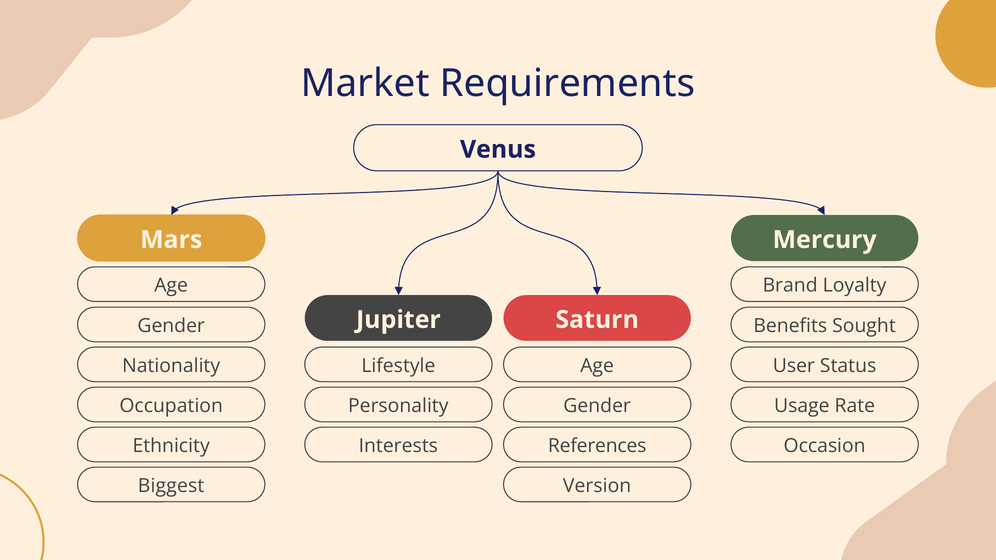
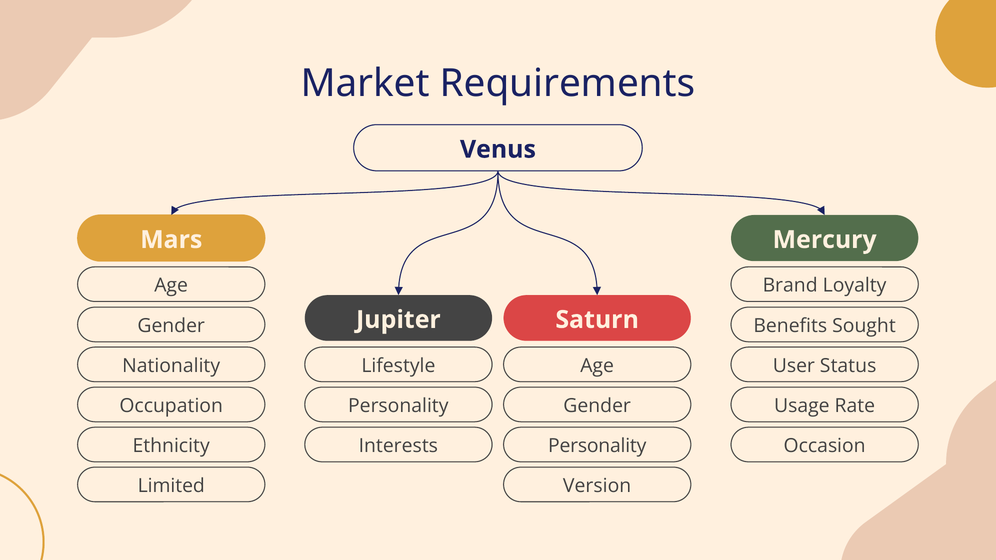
References at (597, 446): References -> Personality
Biggest: Biggest -> Limited
